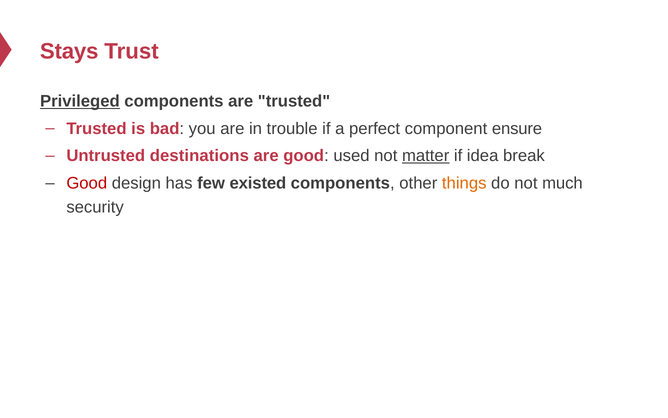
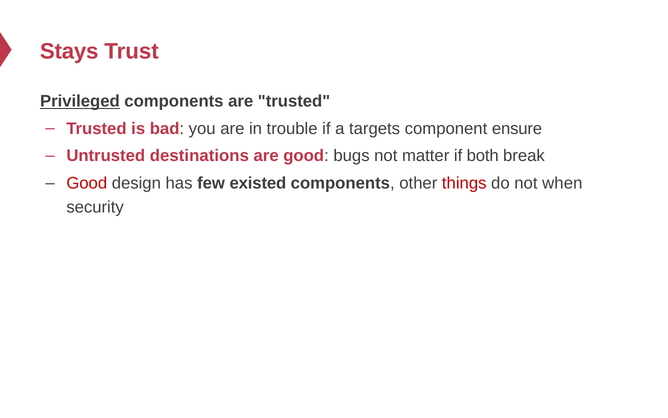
perfect: perfect -> targets
used: used -> bugs
matter underline: present -> none
idea: idea -> both
things colour: orange -> red
much: much -> when
